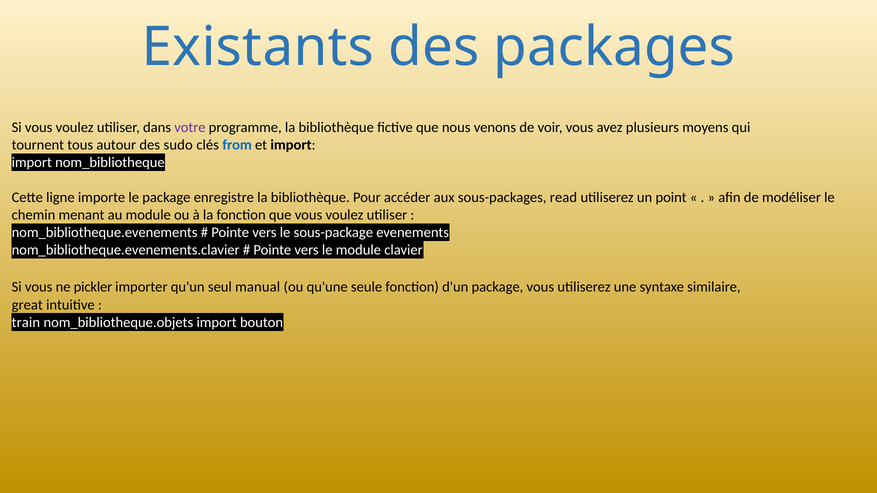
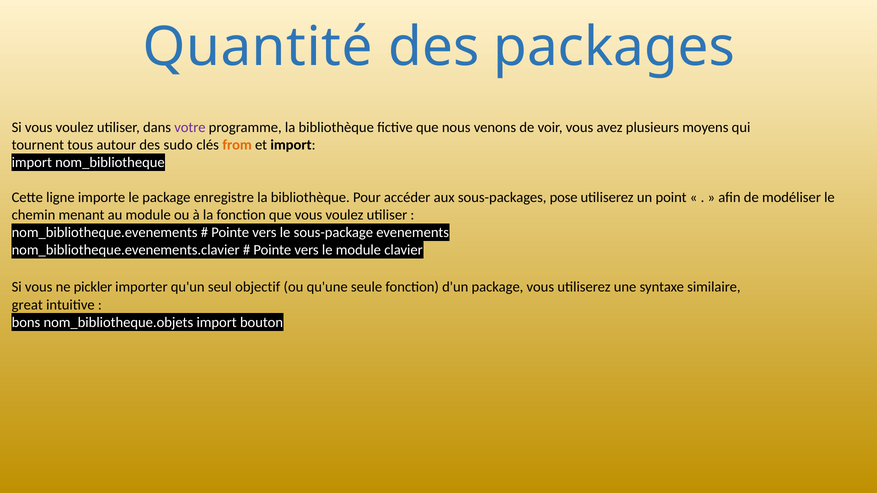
Existants: Existants -> Quantité
from colour: blue -> orange
read: read -> pose
manual: manual -> objectif
train: train -> bons
